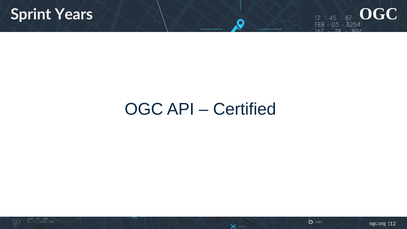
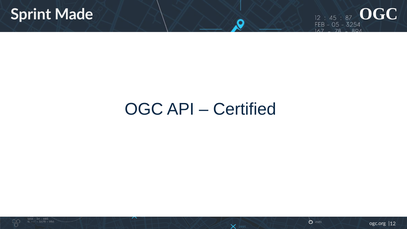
Years: Years -> Made
